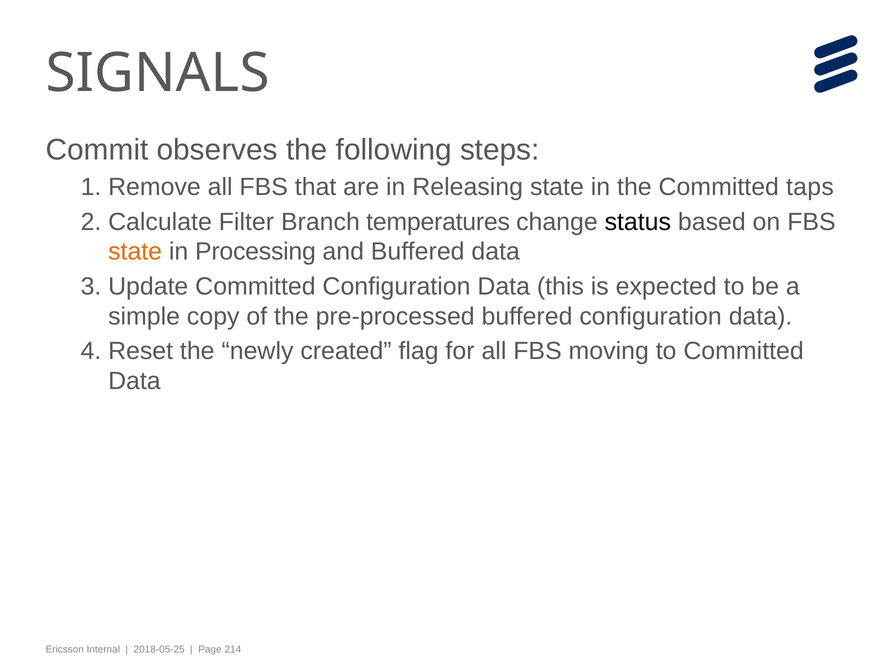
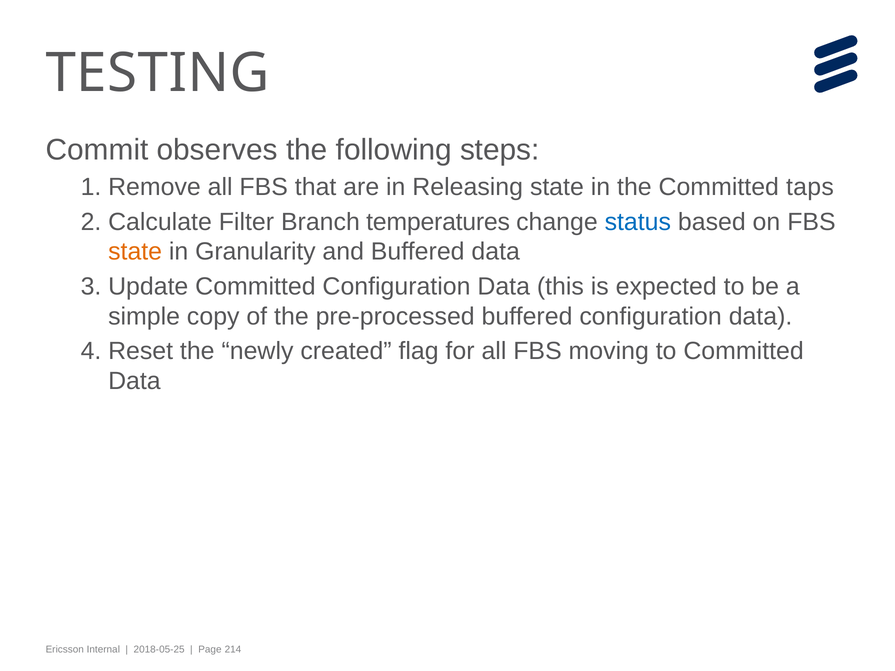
SIGNALS: SIGNALS -> TESTING
status colour: black -> blue
Processing: Processing -> Granularity
